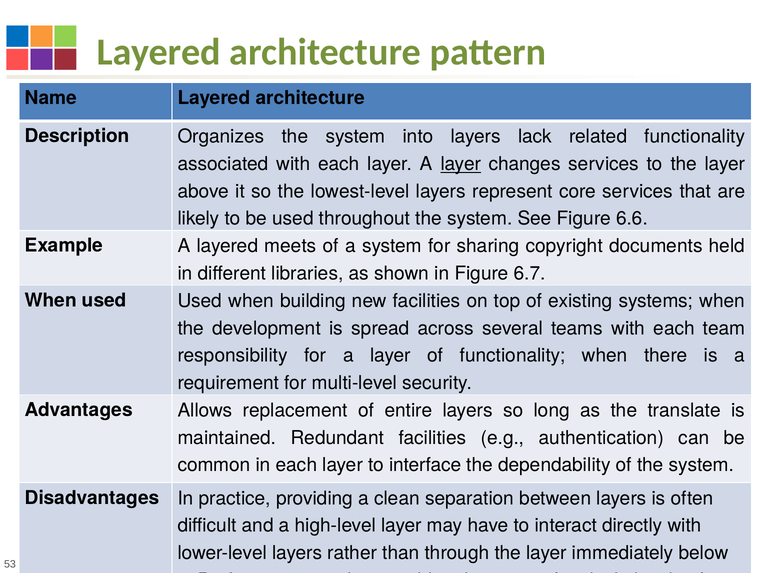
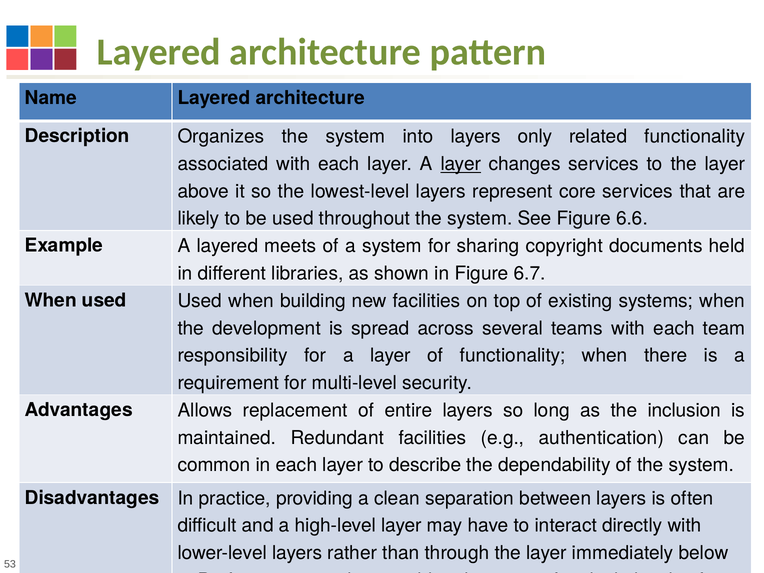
lack: lack -> only
translate: translate -> inclusion
interface: interface -> describe
